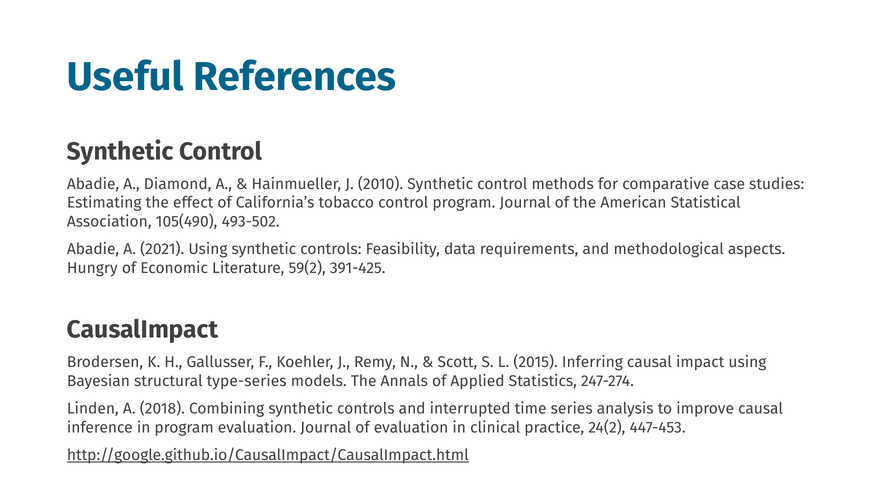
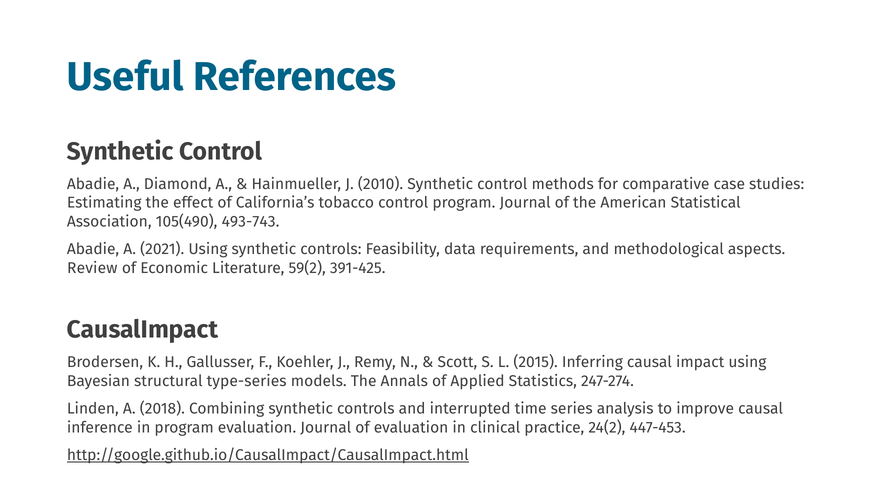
493-502: 493-502 -> 493-743
Hungry: Hungry -> Review
